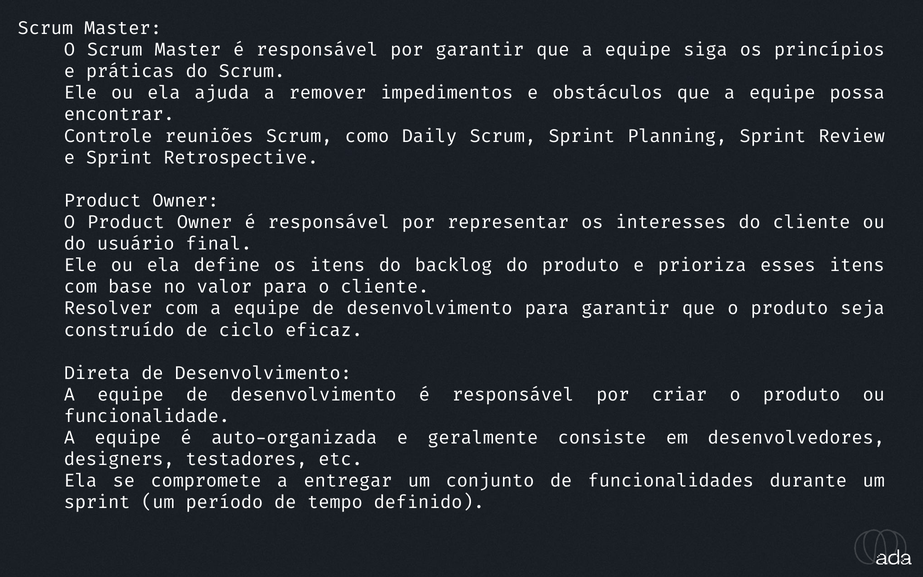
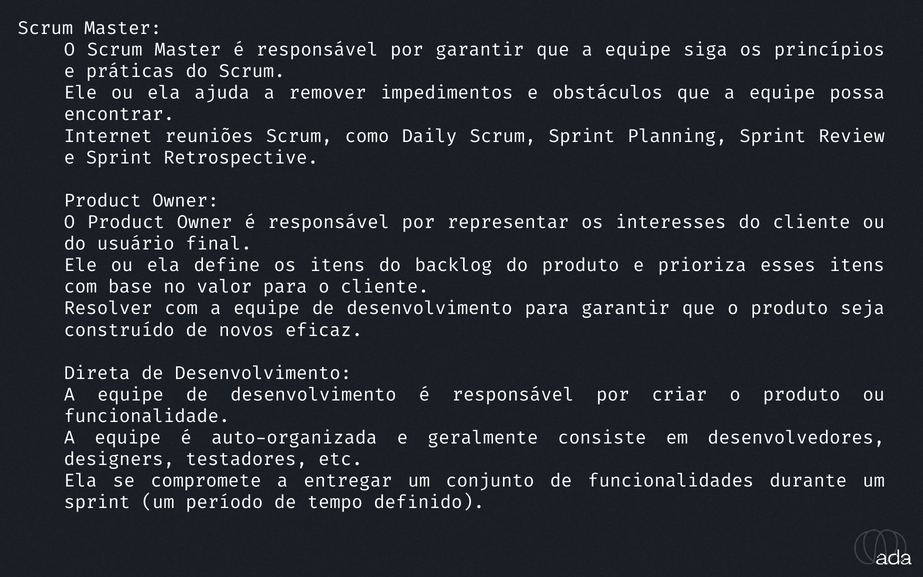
Controle: Controle -> Internet
ciclo: ciclo -> novos
